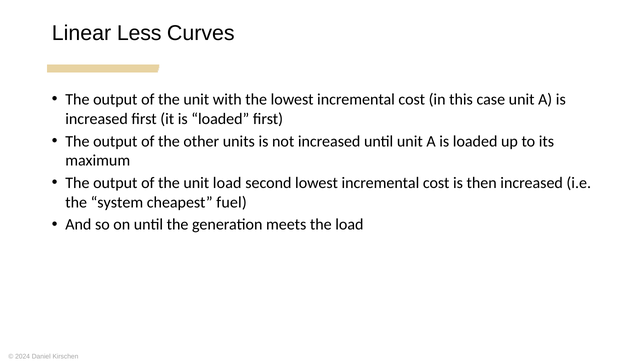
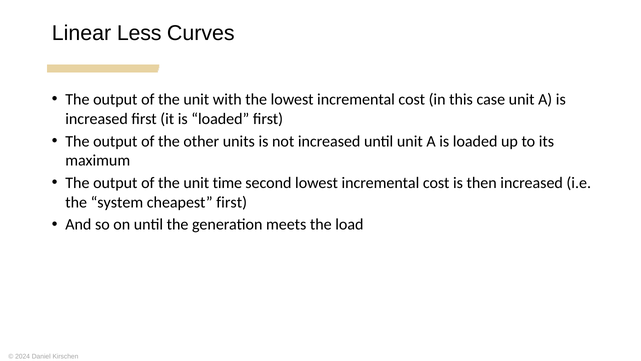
unit load: load -> time
cheapest fuel: fuel -> first
